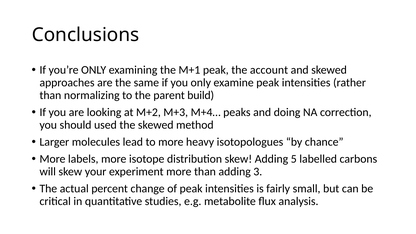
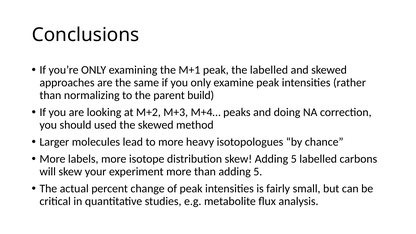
the account: account -> labelled
than adding 3: 3 -> 5
